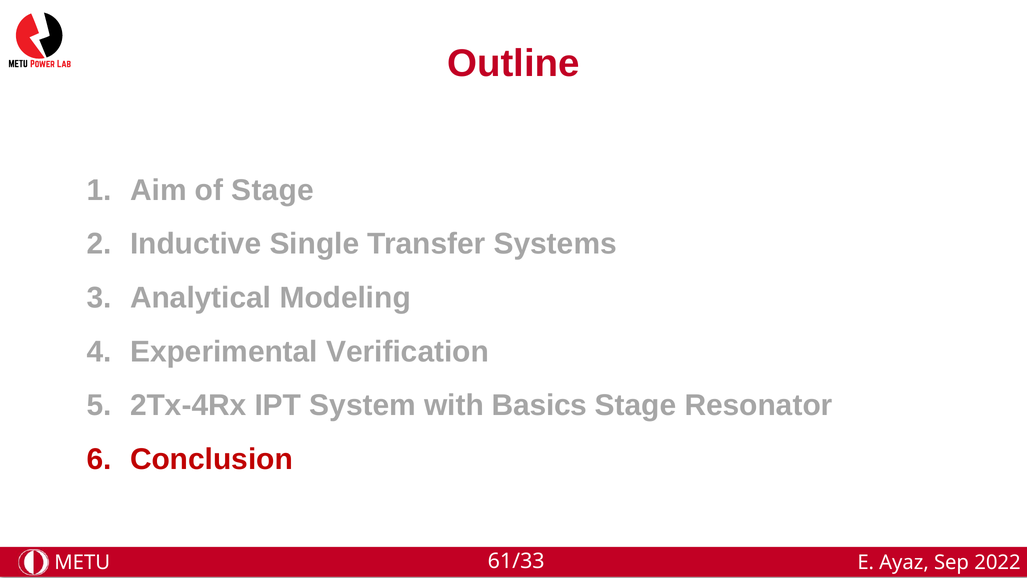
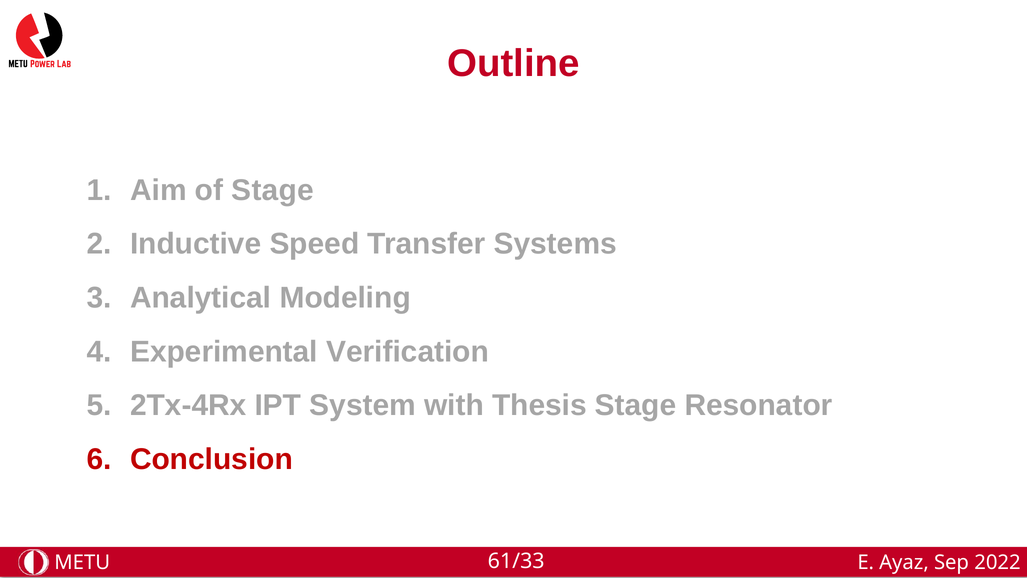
Single: Single -> Speed
Basics: Basics -> Thesis
